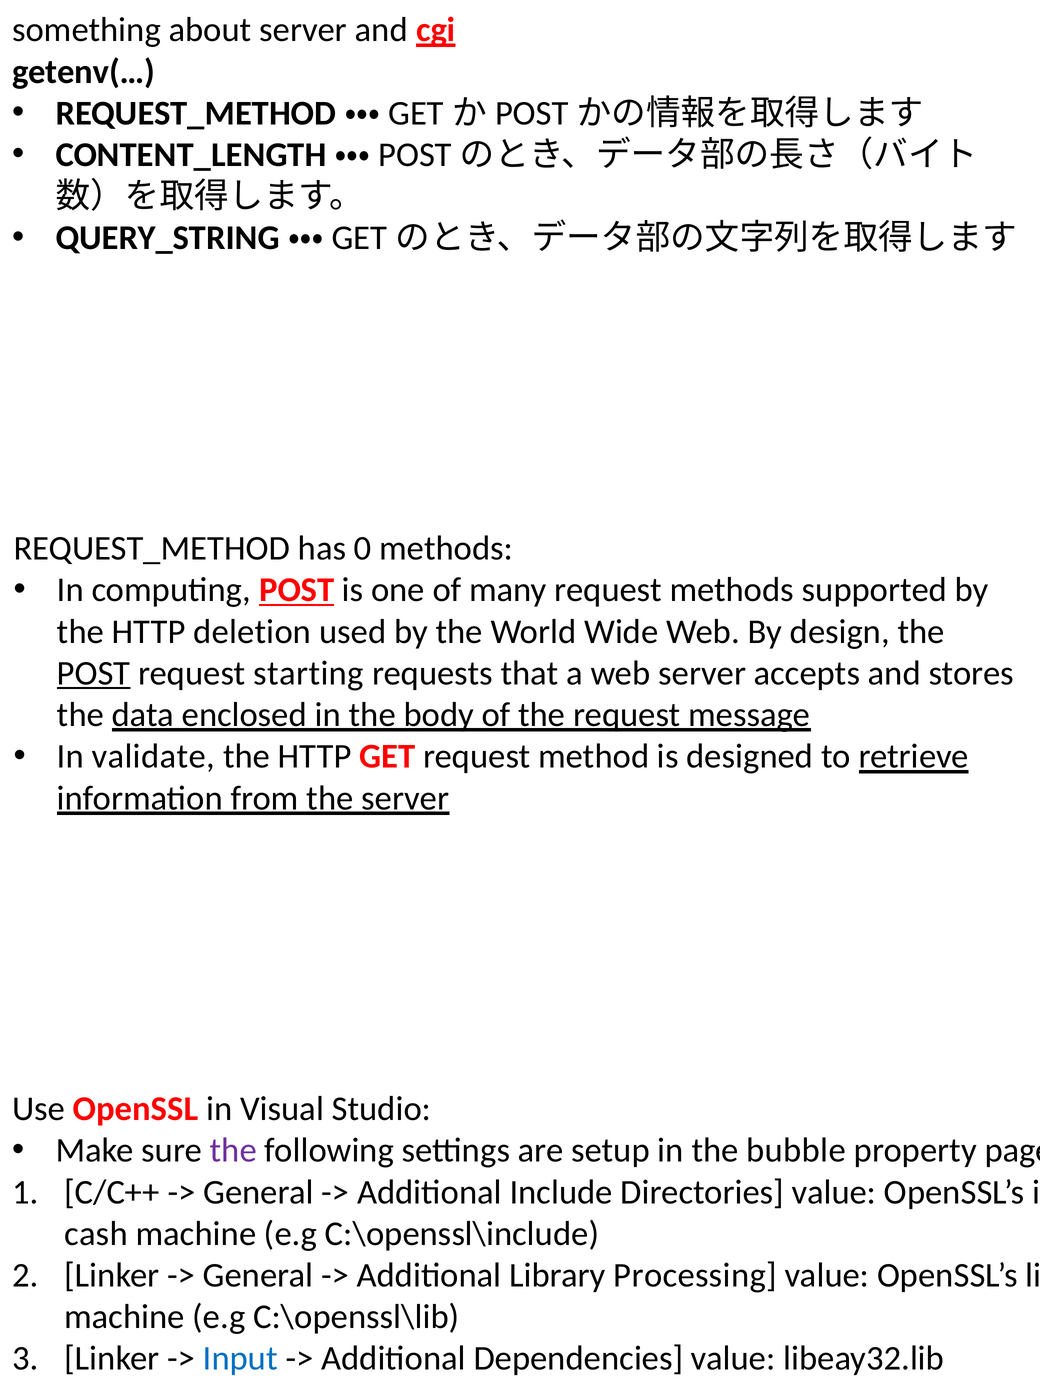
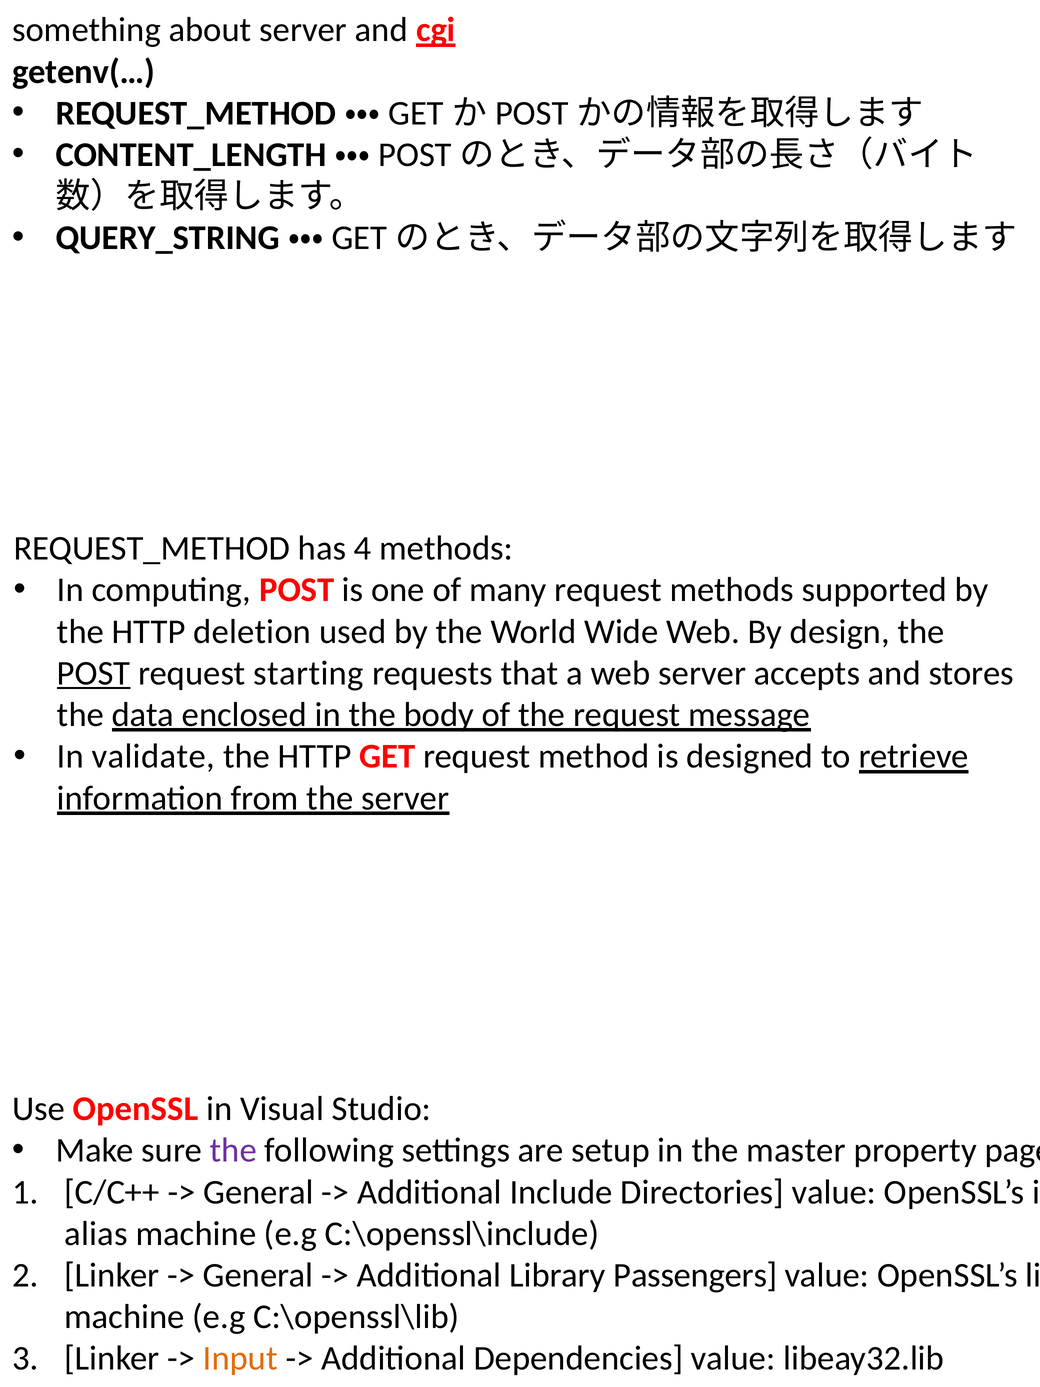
0: 0 -> 4
POST at (297, 590) underline: present -> none
bubble: bubble -> master
cash: cash -> alias
Processing: Processing -> Passengers
Input colour: blue -> orange
